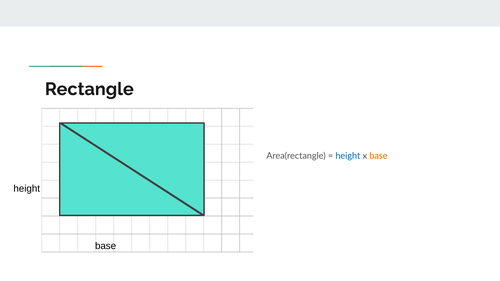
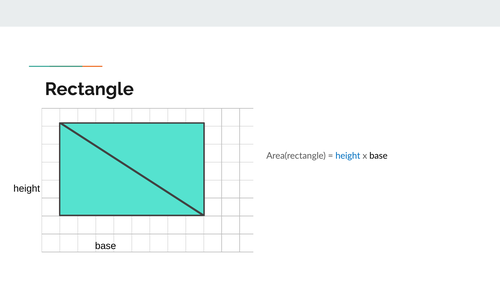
base at (378, 156) colour: orange -> black
